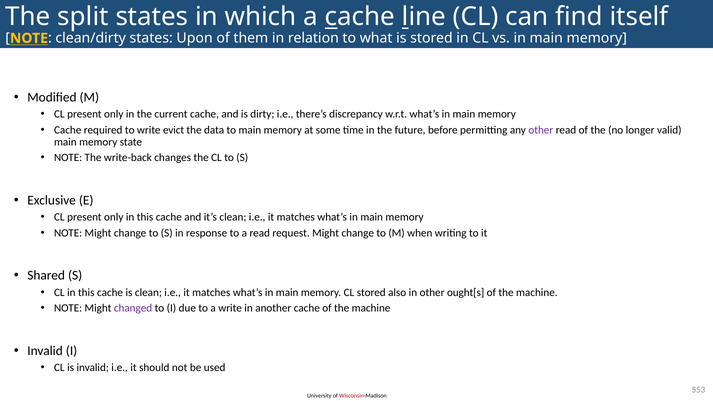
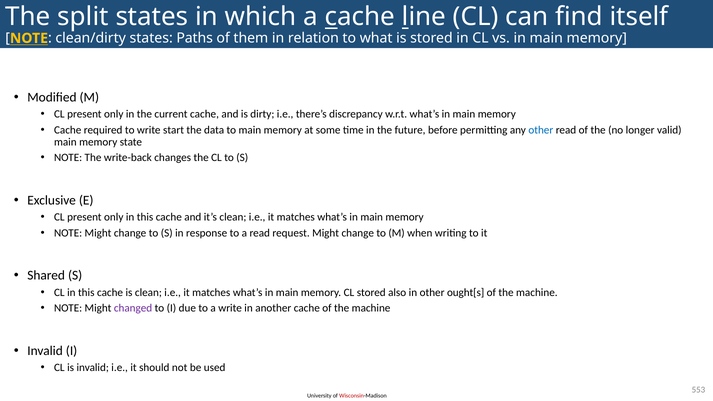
Upon: Upon -> Paths
evict: evict -> start
other at (541, 130) colour: purple -> blue
